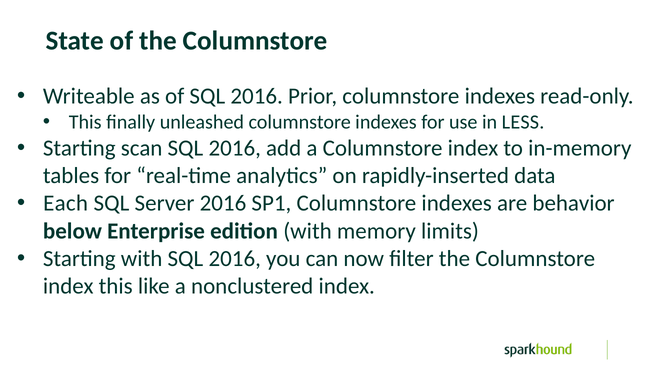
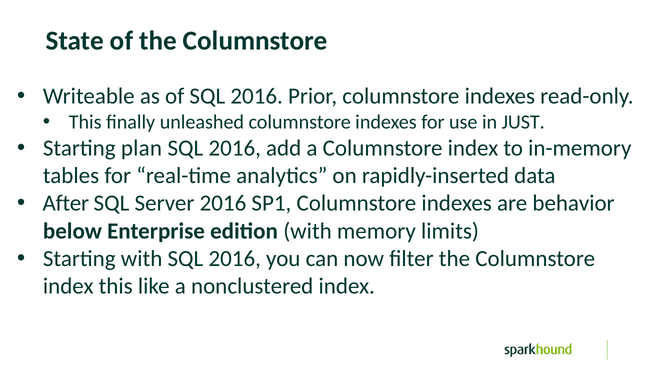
LESS: LESS -> JUST
scan: scan -> plan
Each: Each -> After
